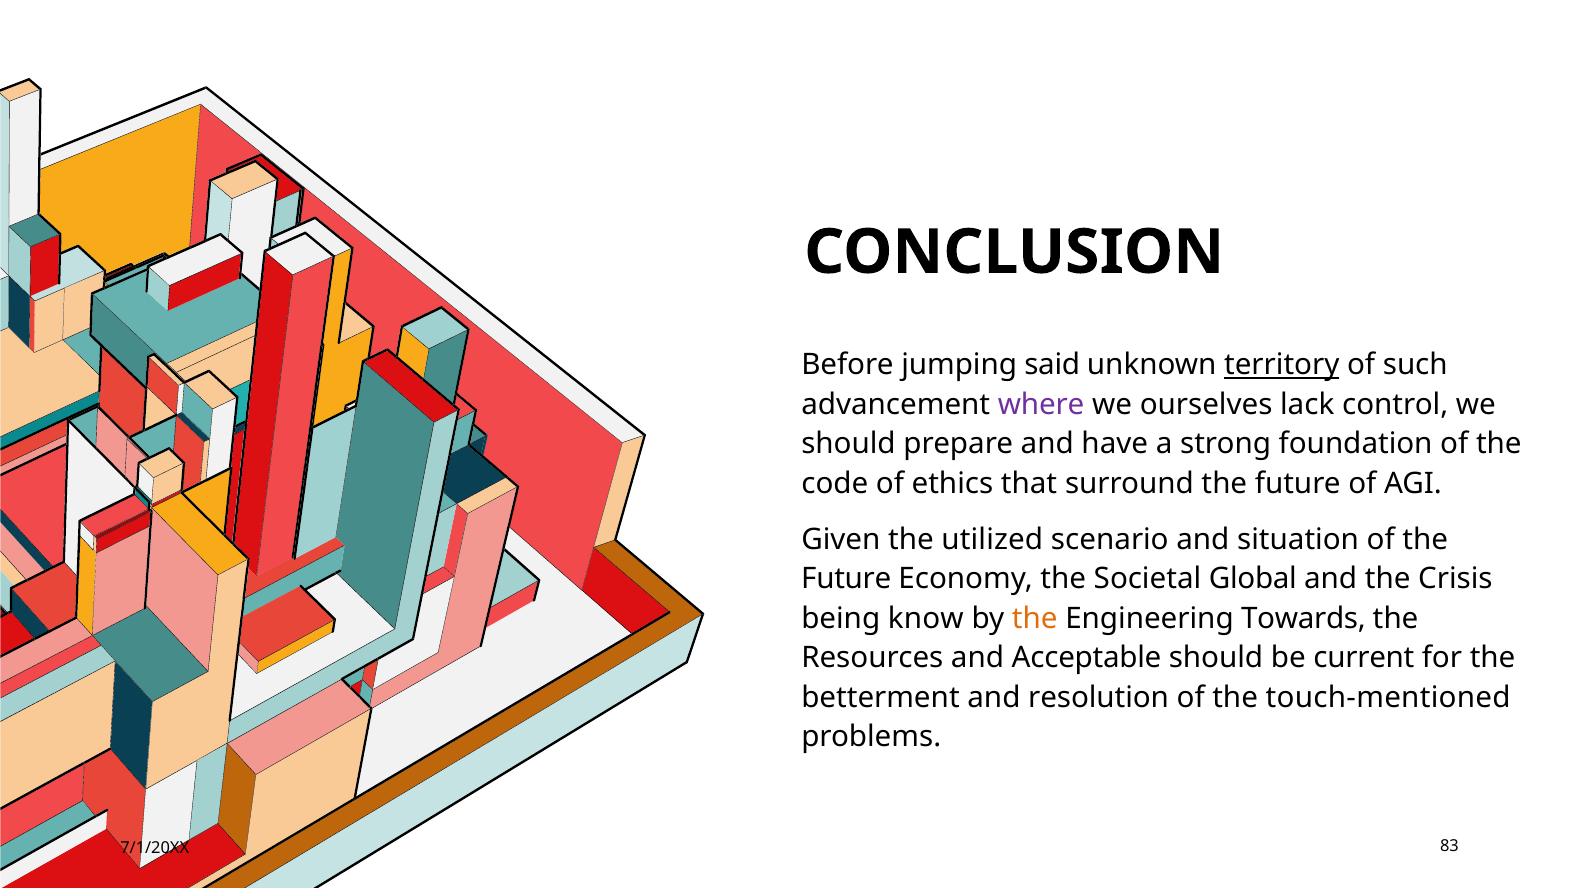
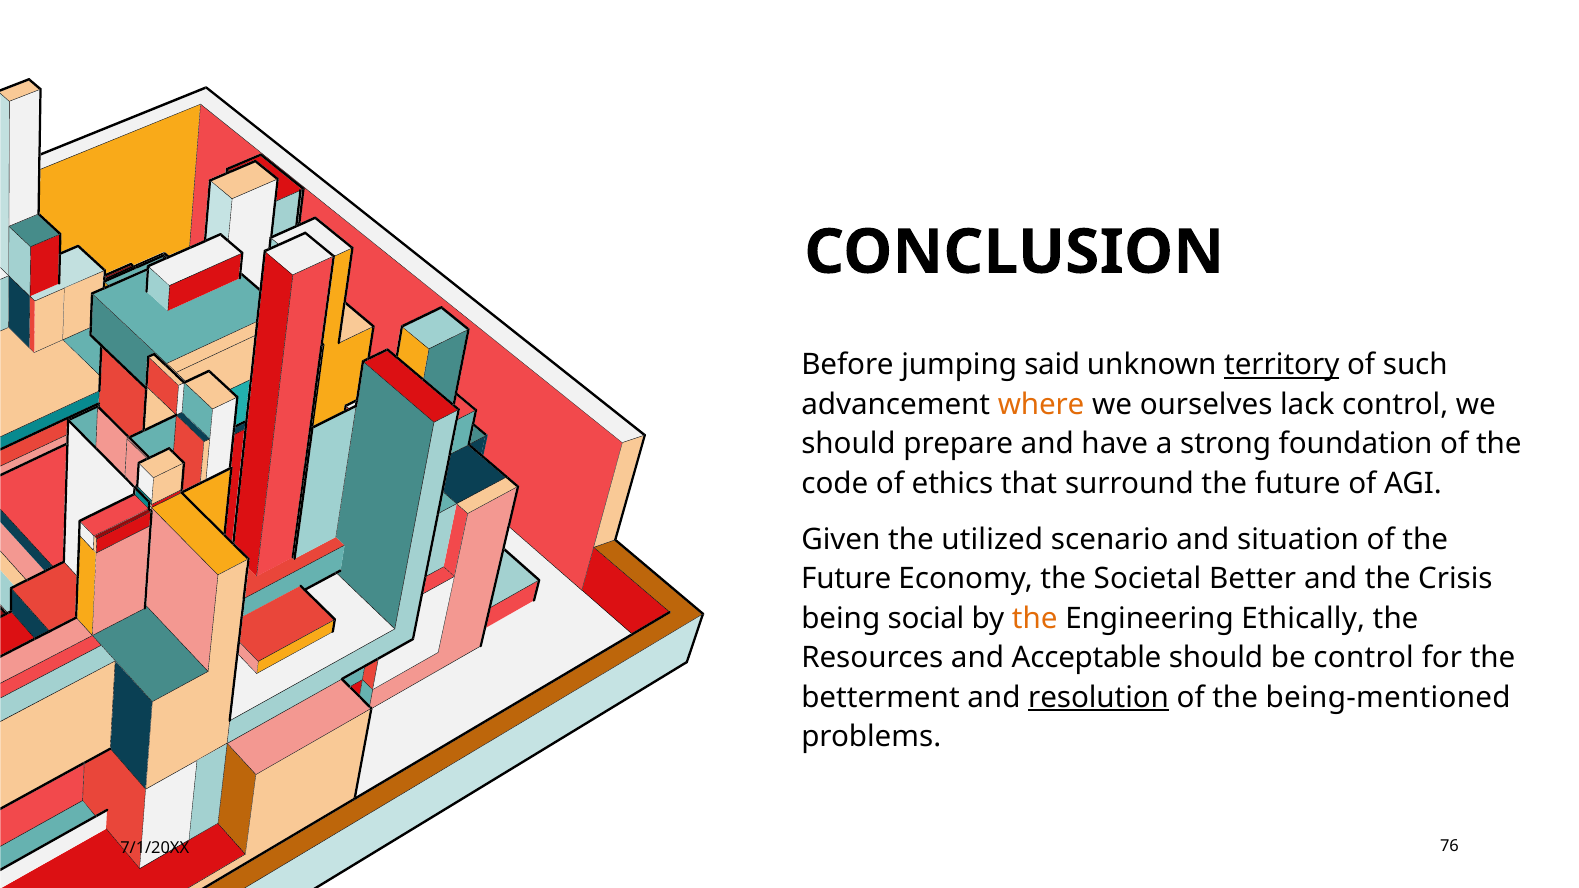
where colour: purple -> orange
Global: Global -> Better
know: know -> social
Towards: Towards -> Ethically
be current: current -> control
resolution underline: none -> present
touch-mentioned: touch-mentioned -> being-mentioned
83: 83 -> 76
